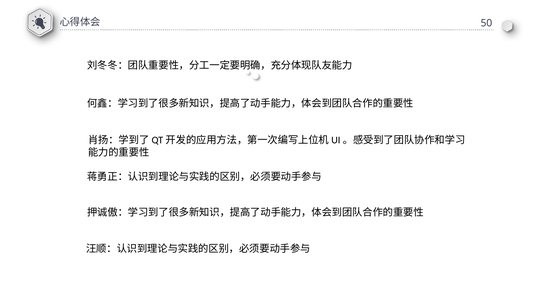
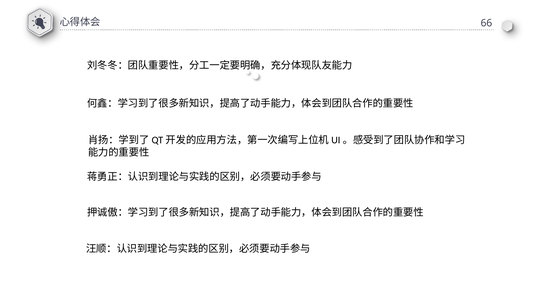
50: 50 -> 66
